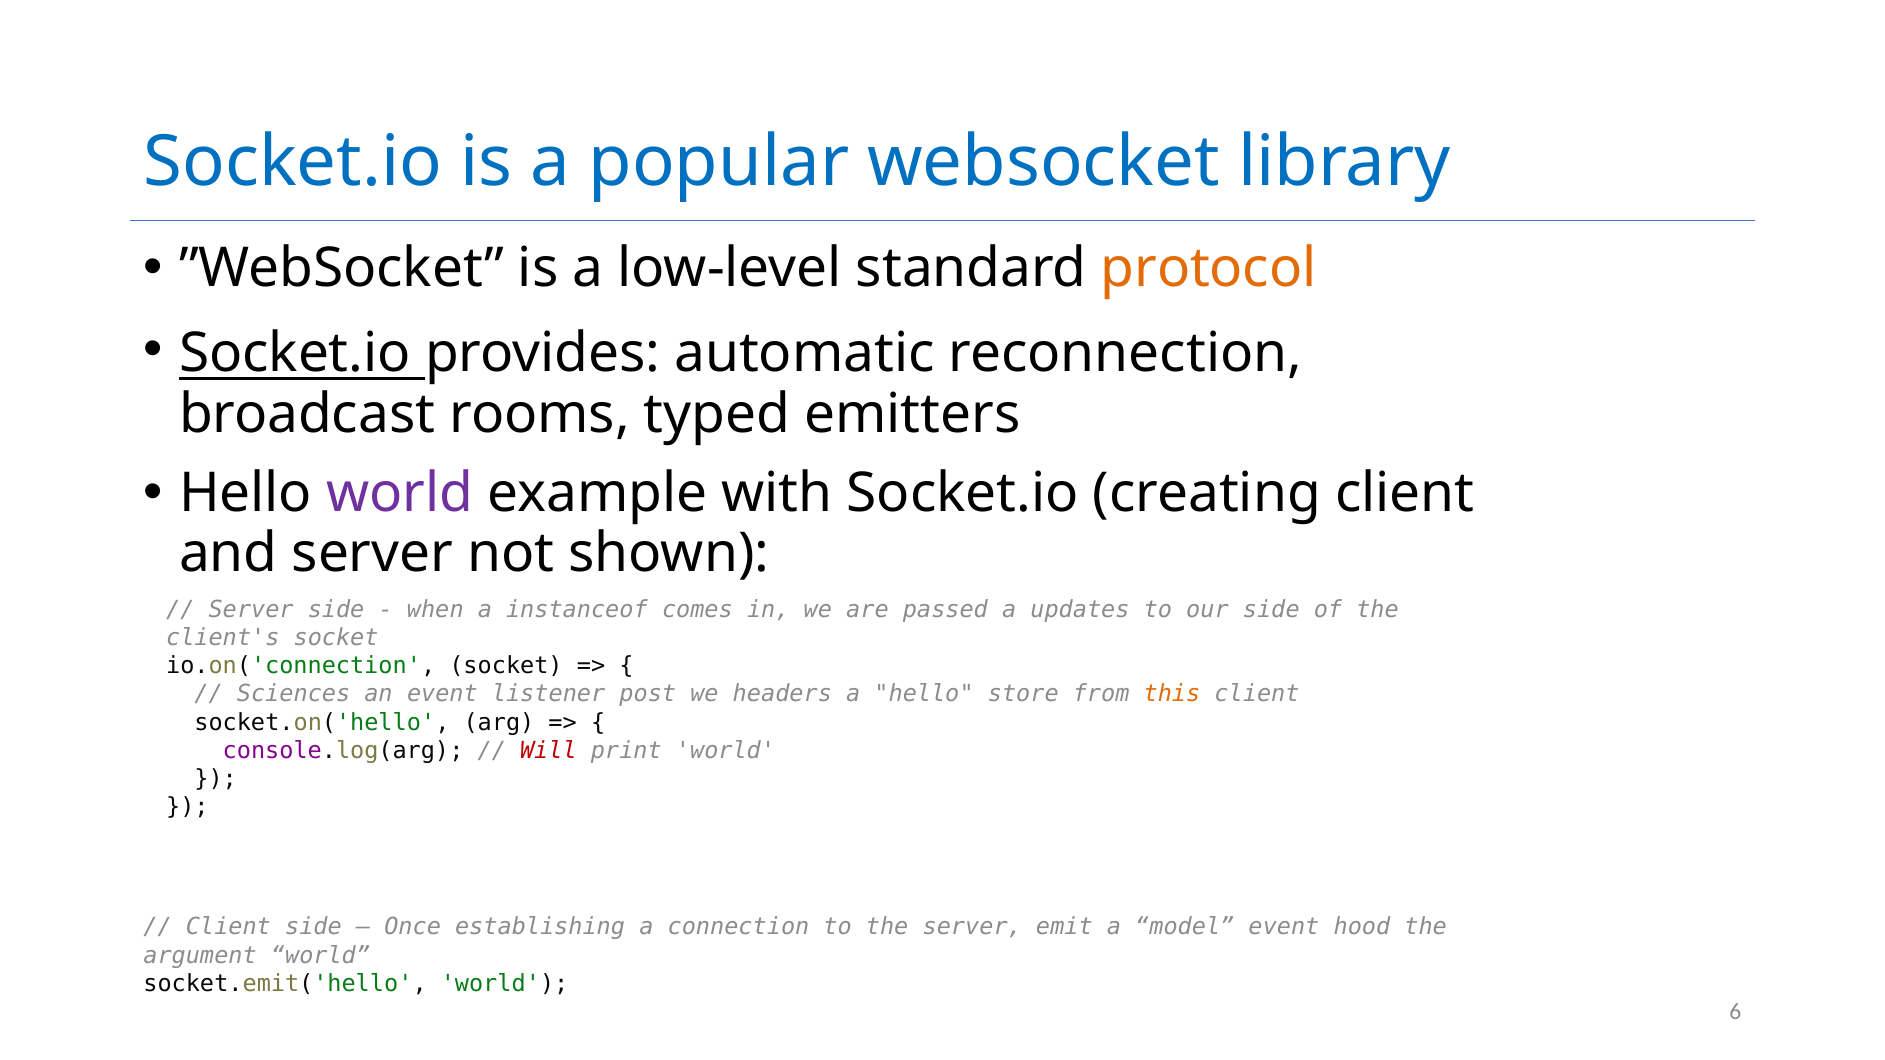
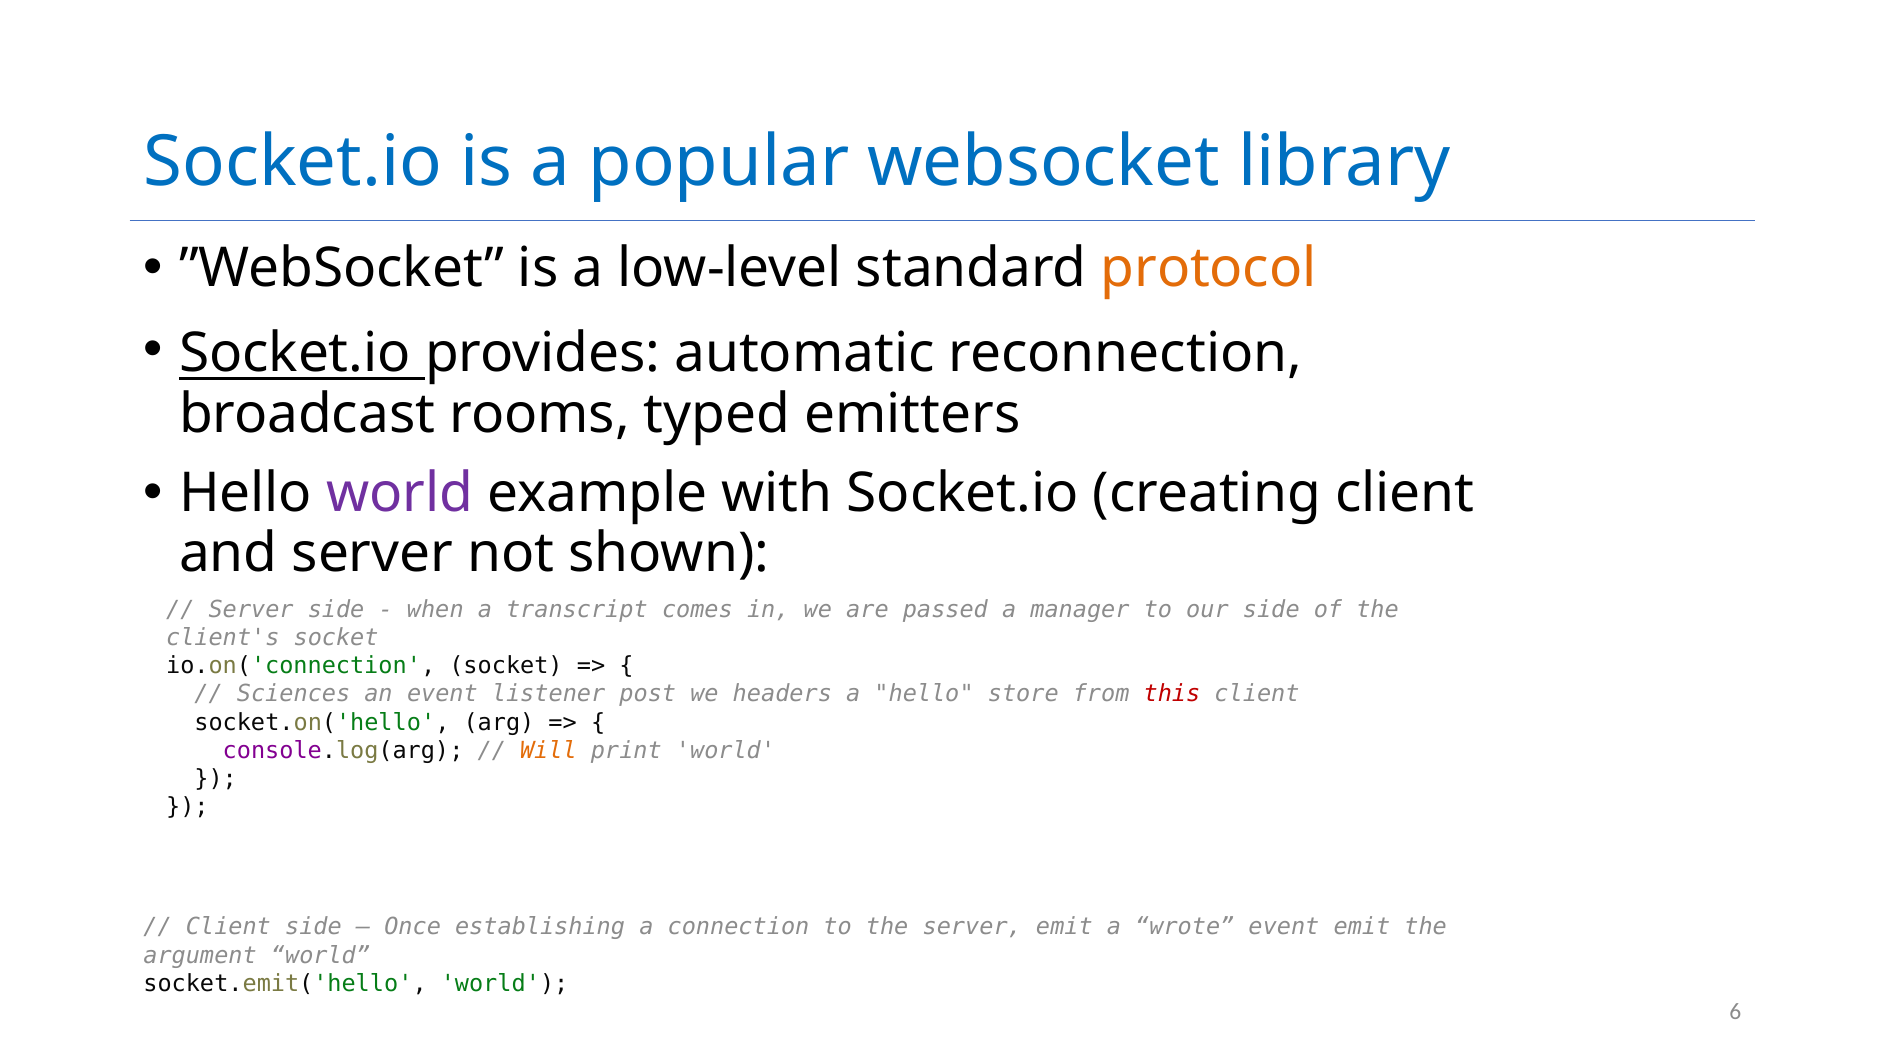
instanceof: instanceof -> transcript
updates: updates -> manager
this colour: orange -> red
Will colour: red -> orange
model: model -> wrote
event hood: hood -> emit
